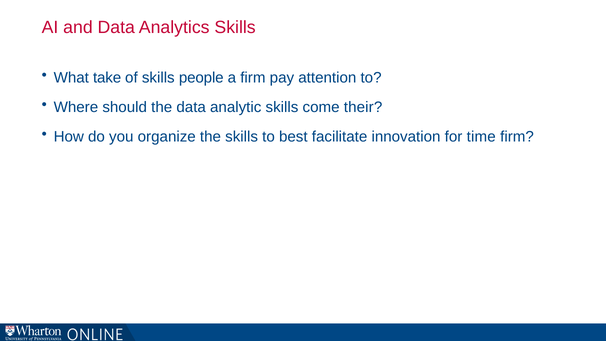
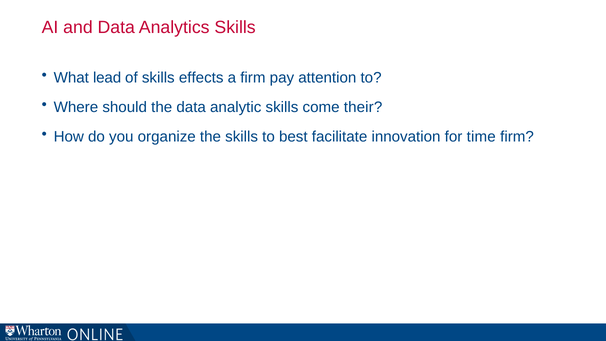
take: take -> lead
people: people -> effects
